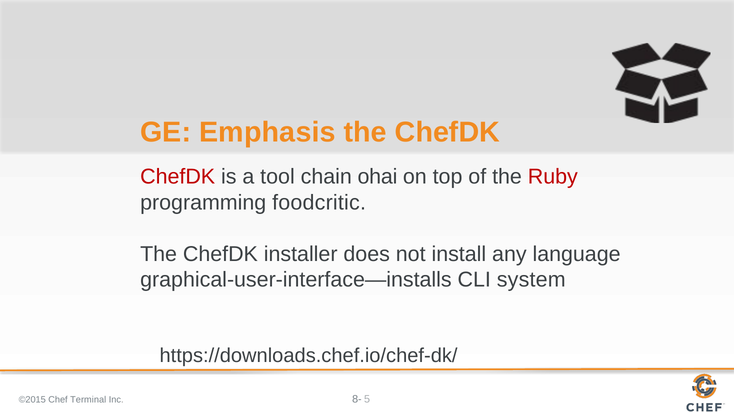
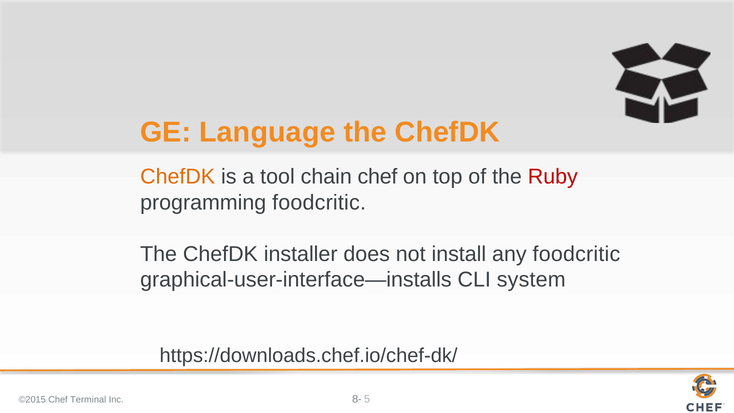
Emphasis: Emphasis -> Language
ChefDK at (178, 177) colour: red -> orange
chain ohai: ohai -> chef
any language: language -> foodcritic
